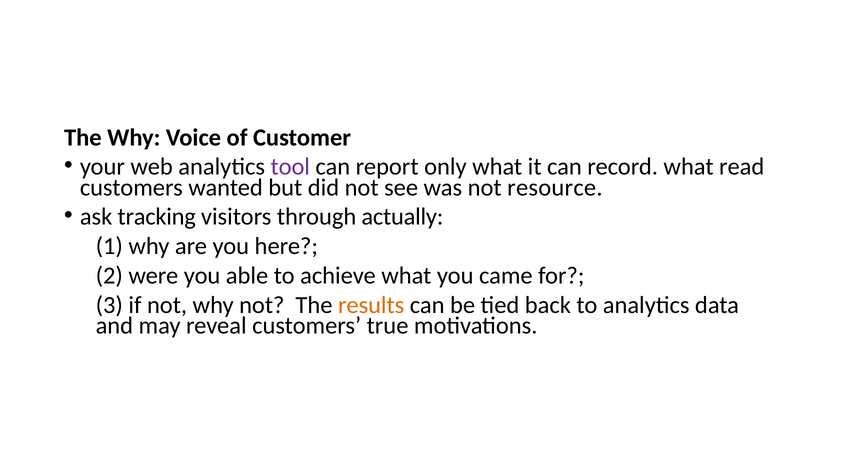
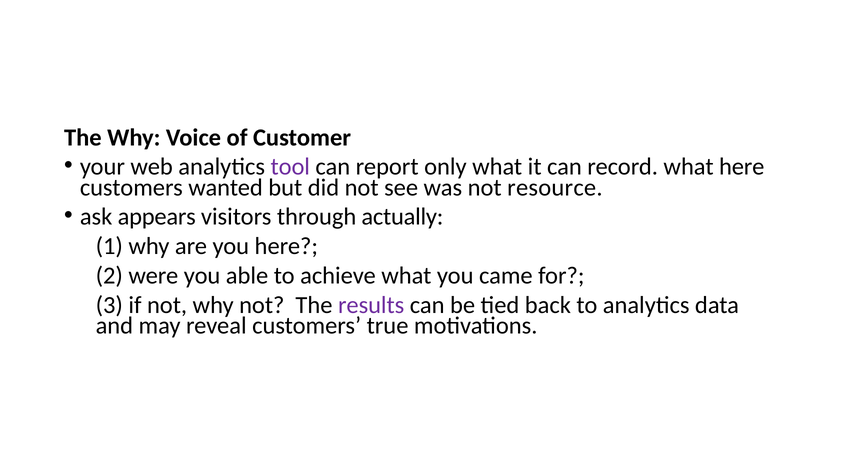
what read: read -> here
tracking: tracking -> appears
results colour: orange -> purple
